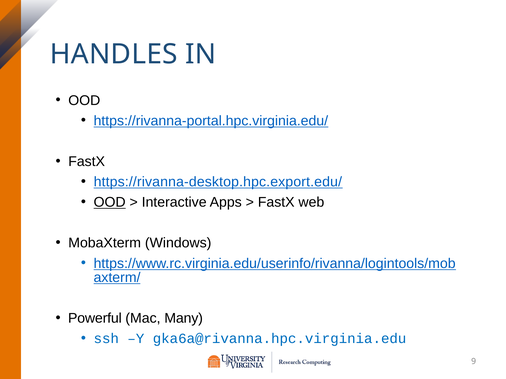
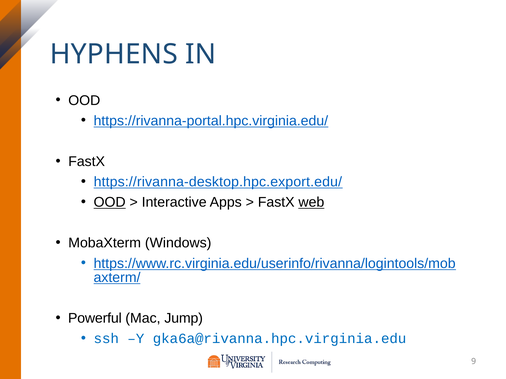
HANDLES: HANDLES -> HYPHENS
web underline: none -> present
Many: Many -> Jump
